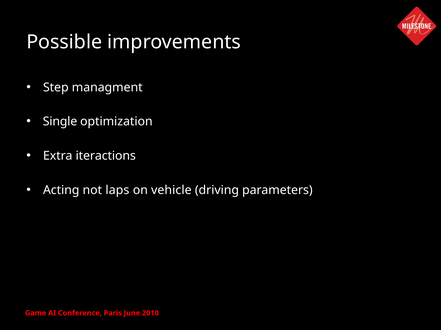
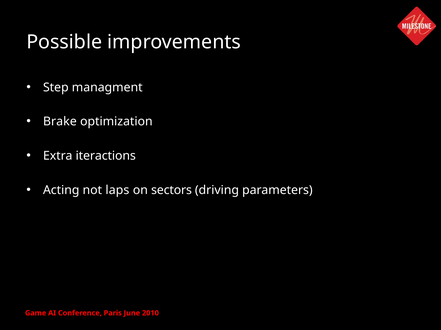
Single: Single -> Brake
vehicle: vehicle -> sectors
